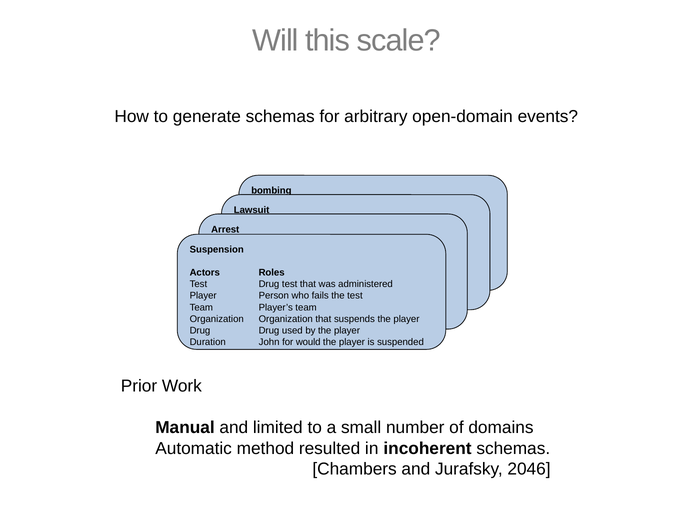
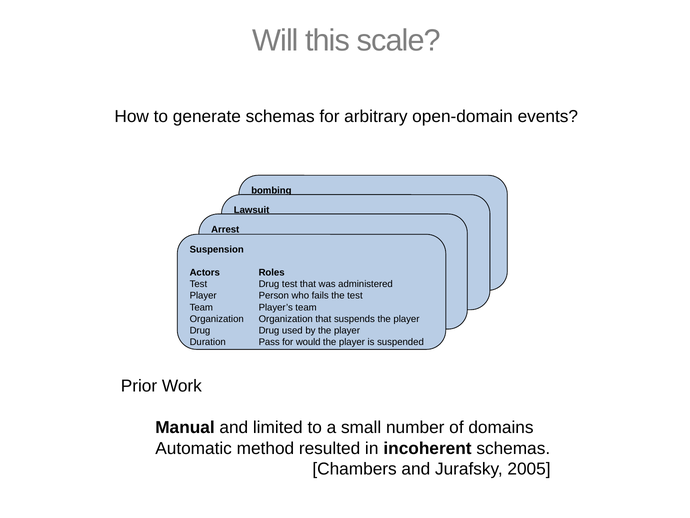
John: John -> Pass
2046: 2046 -> 2005
